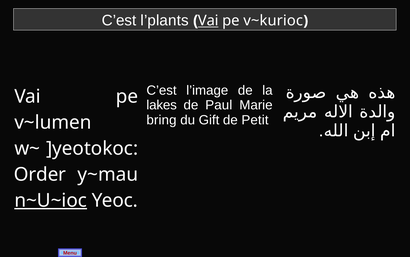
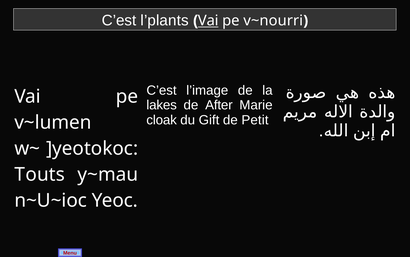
v~kurioc: v~kurioc -> v~nourri
Paul: Paul -> After
bring: bring -> cloak
Order: Order -> Touts
n~U~ioc underline: present -> none
